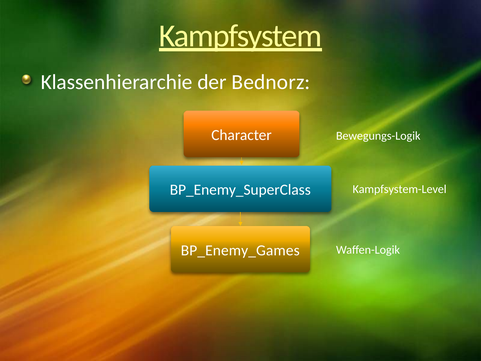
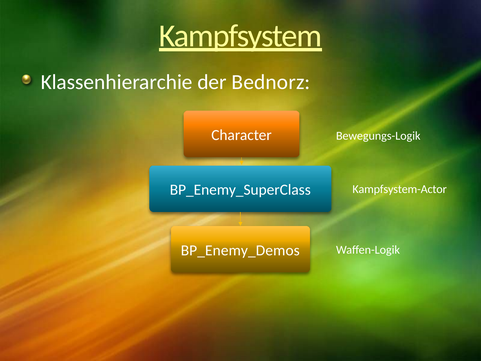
Kampfsystem-Level: Kampfsystem-Level -> Kampfsystem-Actor
BP_Enemy_Games: BP_Enemy_Games -> BP_Enemy_Demos
